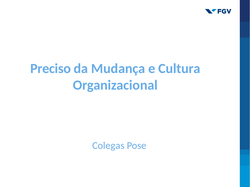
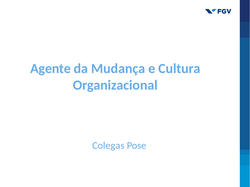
Preciso: Preciso -> Agente
